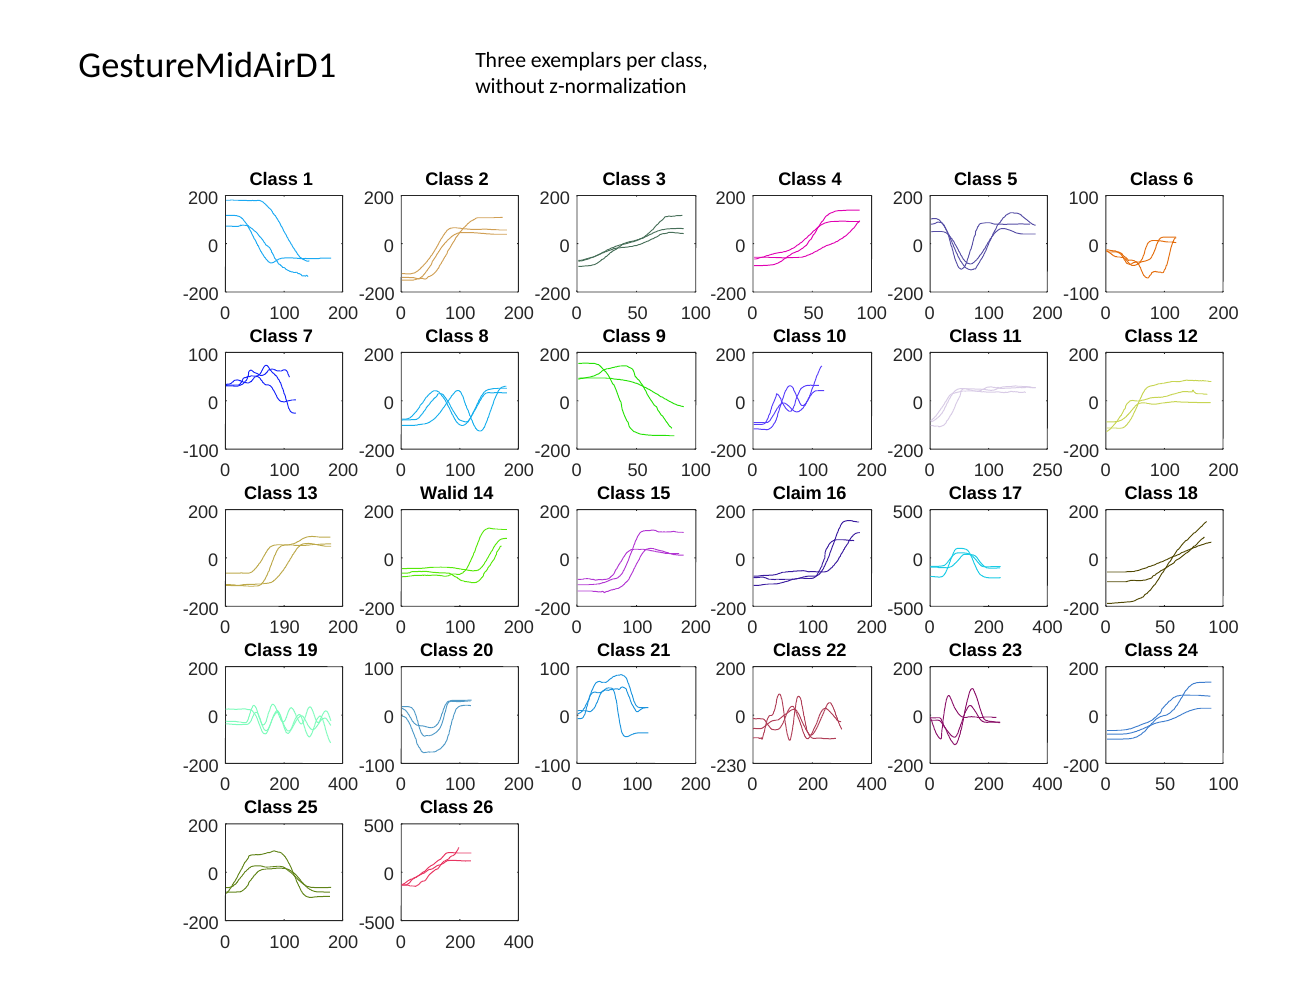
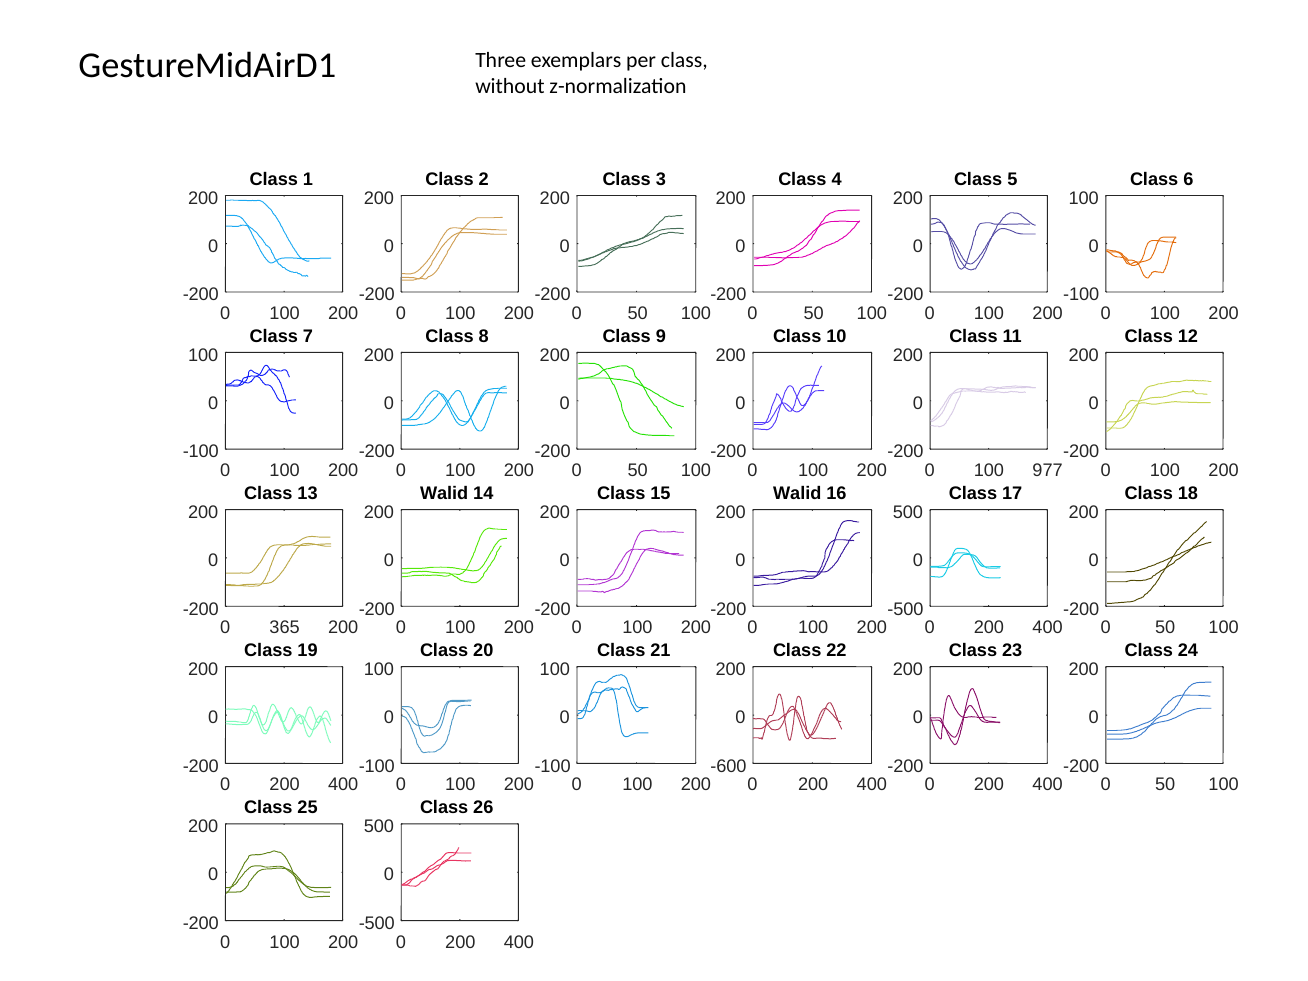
250: 250 -> 977
Claim at (797, 494): Claim -> Walid
190: 190 -> 365
-230: -230 -> -600
